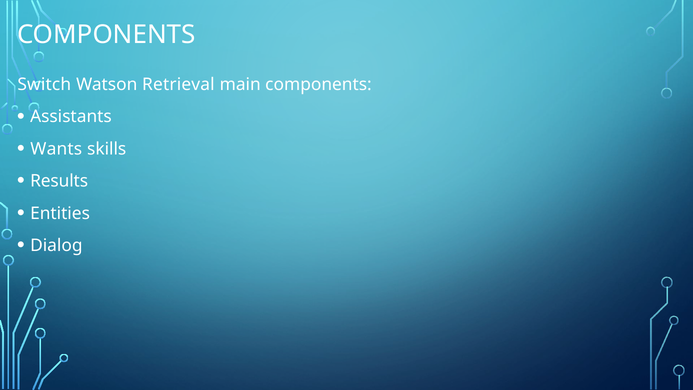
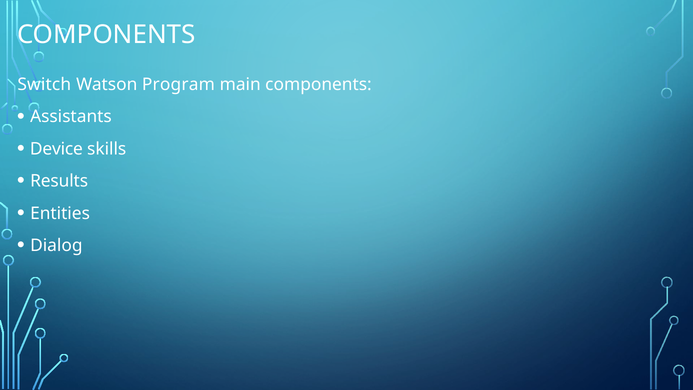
Retrieval: Retrieval -> Program
Wants: Wants -> Device
